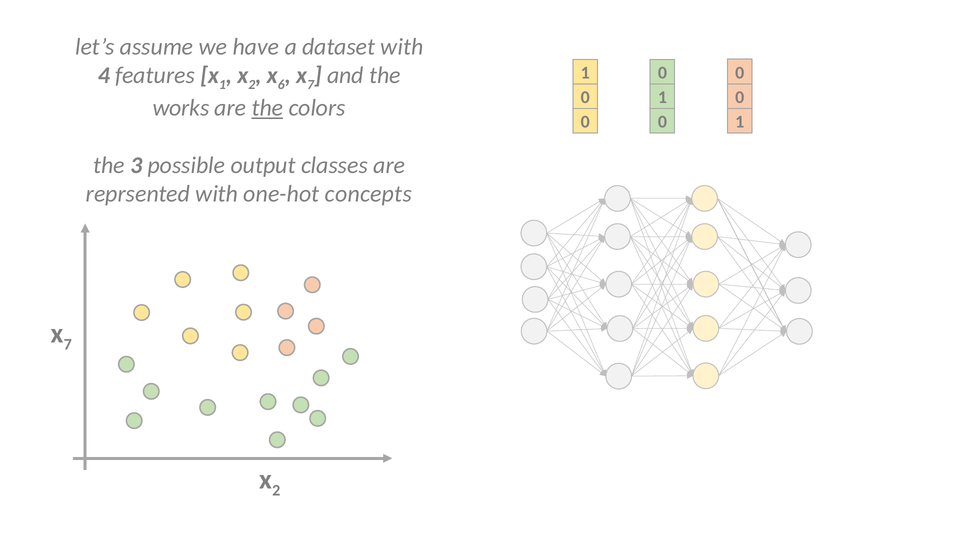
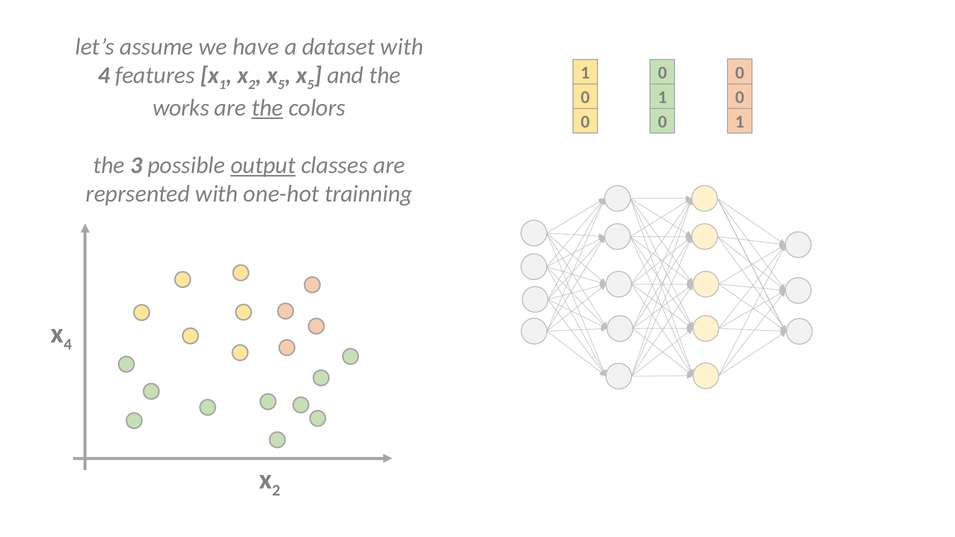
6 at (281, 85): 6 -> 5
7 at (311, 85): 7 -> 5
output underline: none -> present
concepts: concepts -> trainning
7 at (68, 345): 7 -> 4
